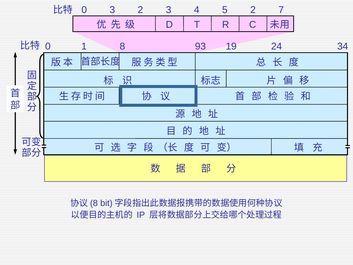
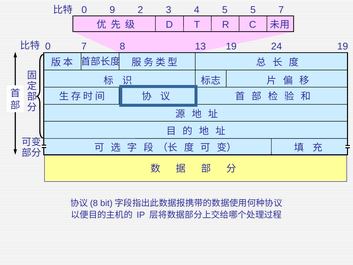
0 3: 3 -> 9
5 2: 2 -> 5
0 1: 1 -> 7
93: 93 -> 13
24 34: 34 -> 19
